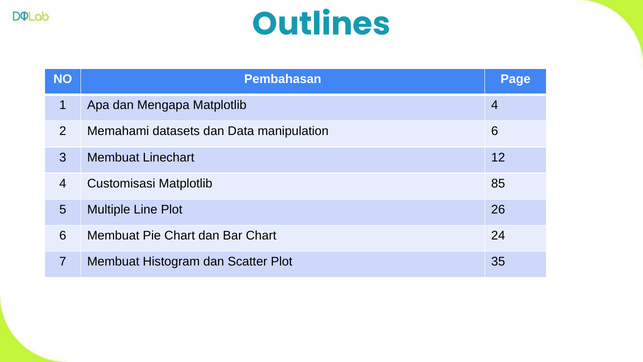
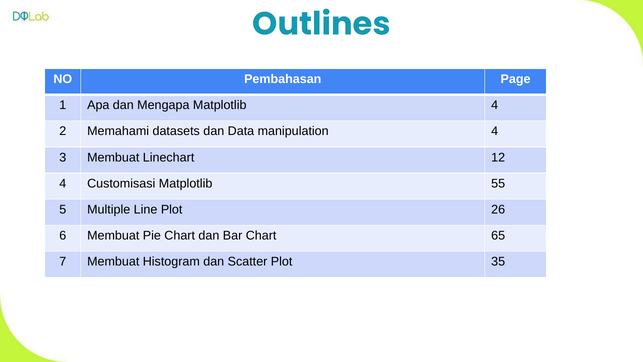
manipulation 6: 6 -> 4
85: 85 -> 55
24: 24 -> 65
